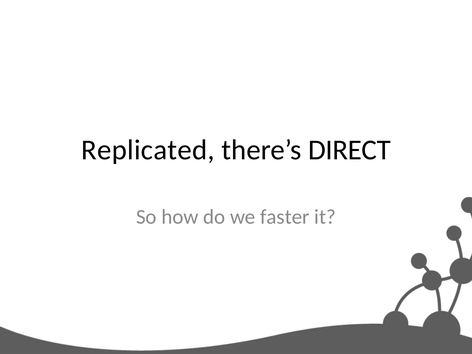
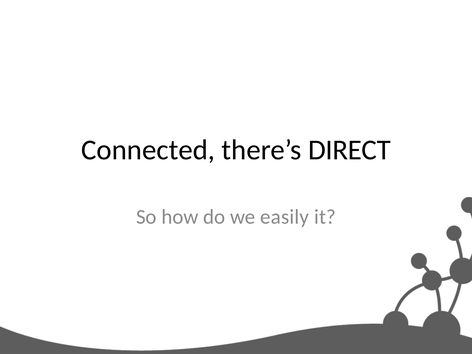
Replicated: Replicated -> Connected
faster: faster -> easily
